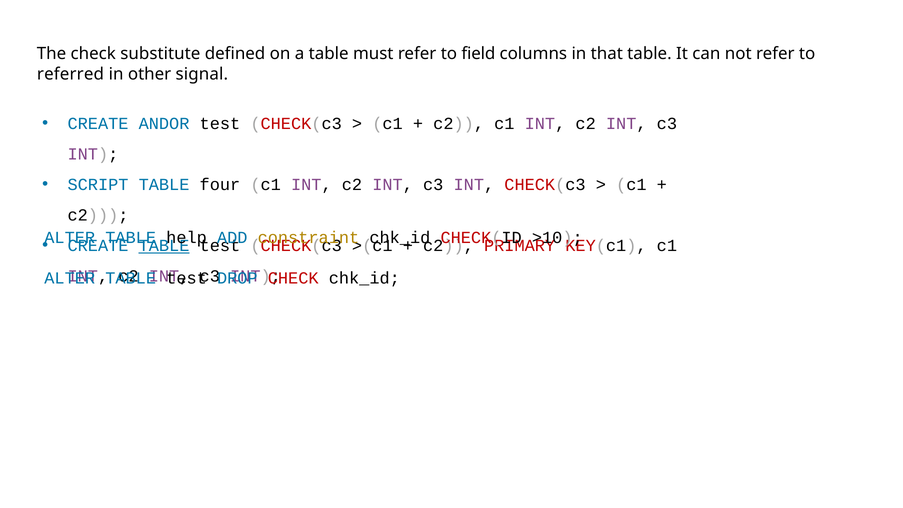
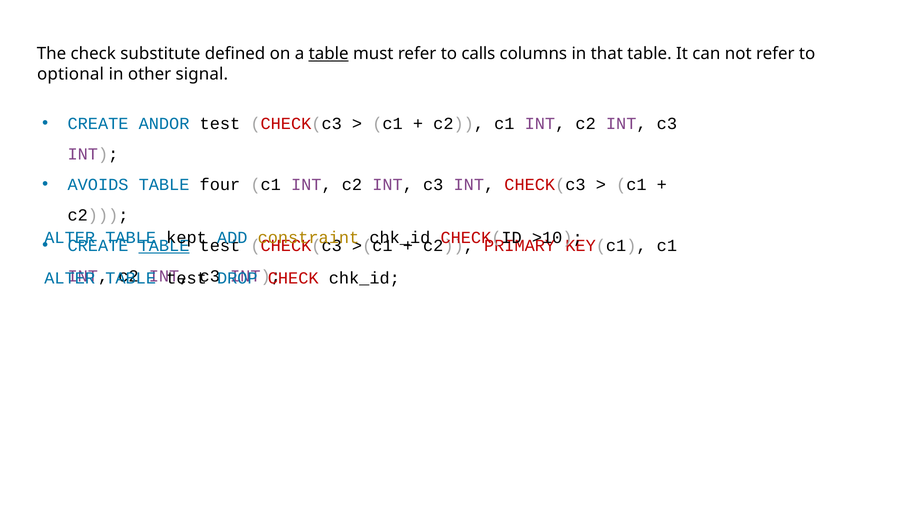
table at (329, 54) underline: none -> present
field: field -> calls
referred: referred -> optional
SCRIPT: SCRIPT -> AVOIDS
help: help -> kept
